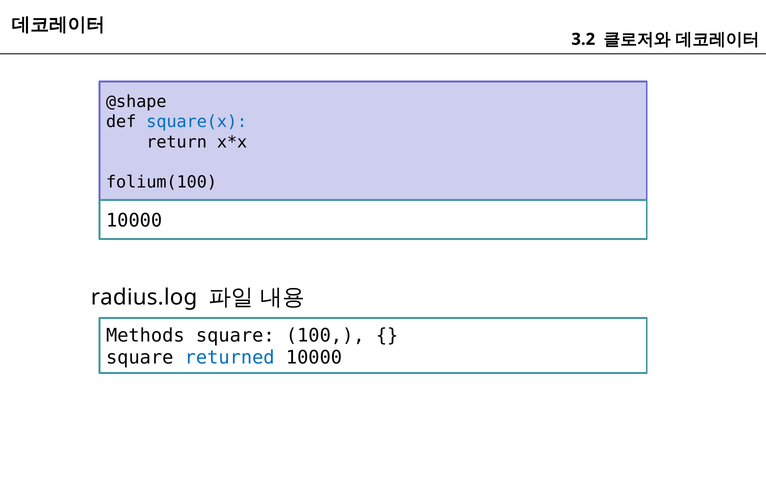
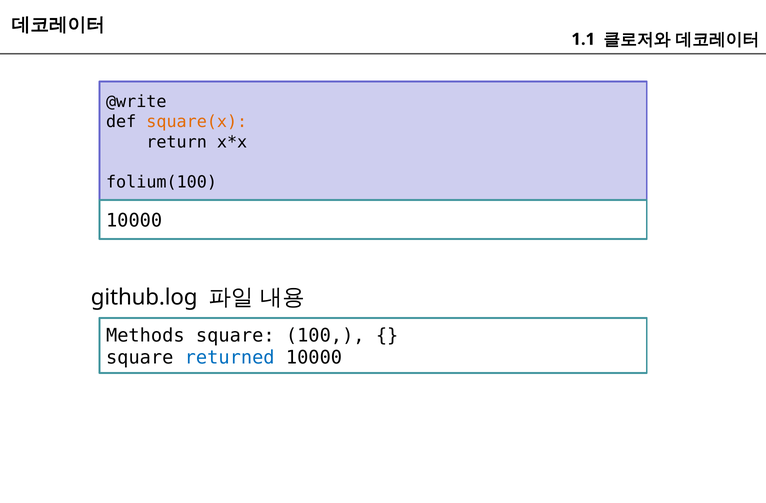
3.2: 3.2 -> 1.1
@shape: @shape -> @write
square(x colour: blue -> orange
radius.log: radius.log -> github.log
